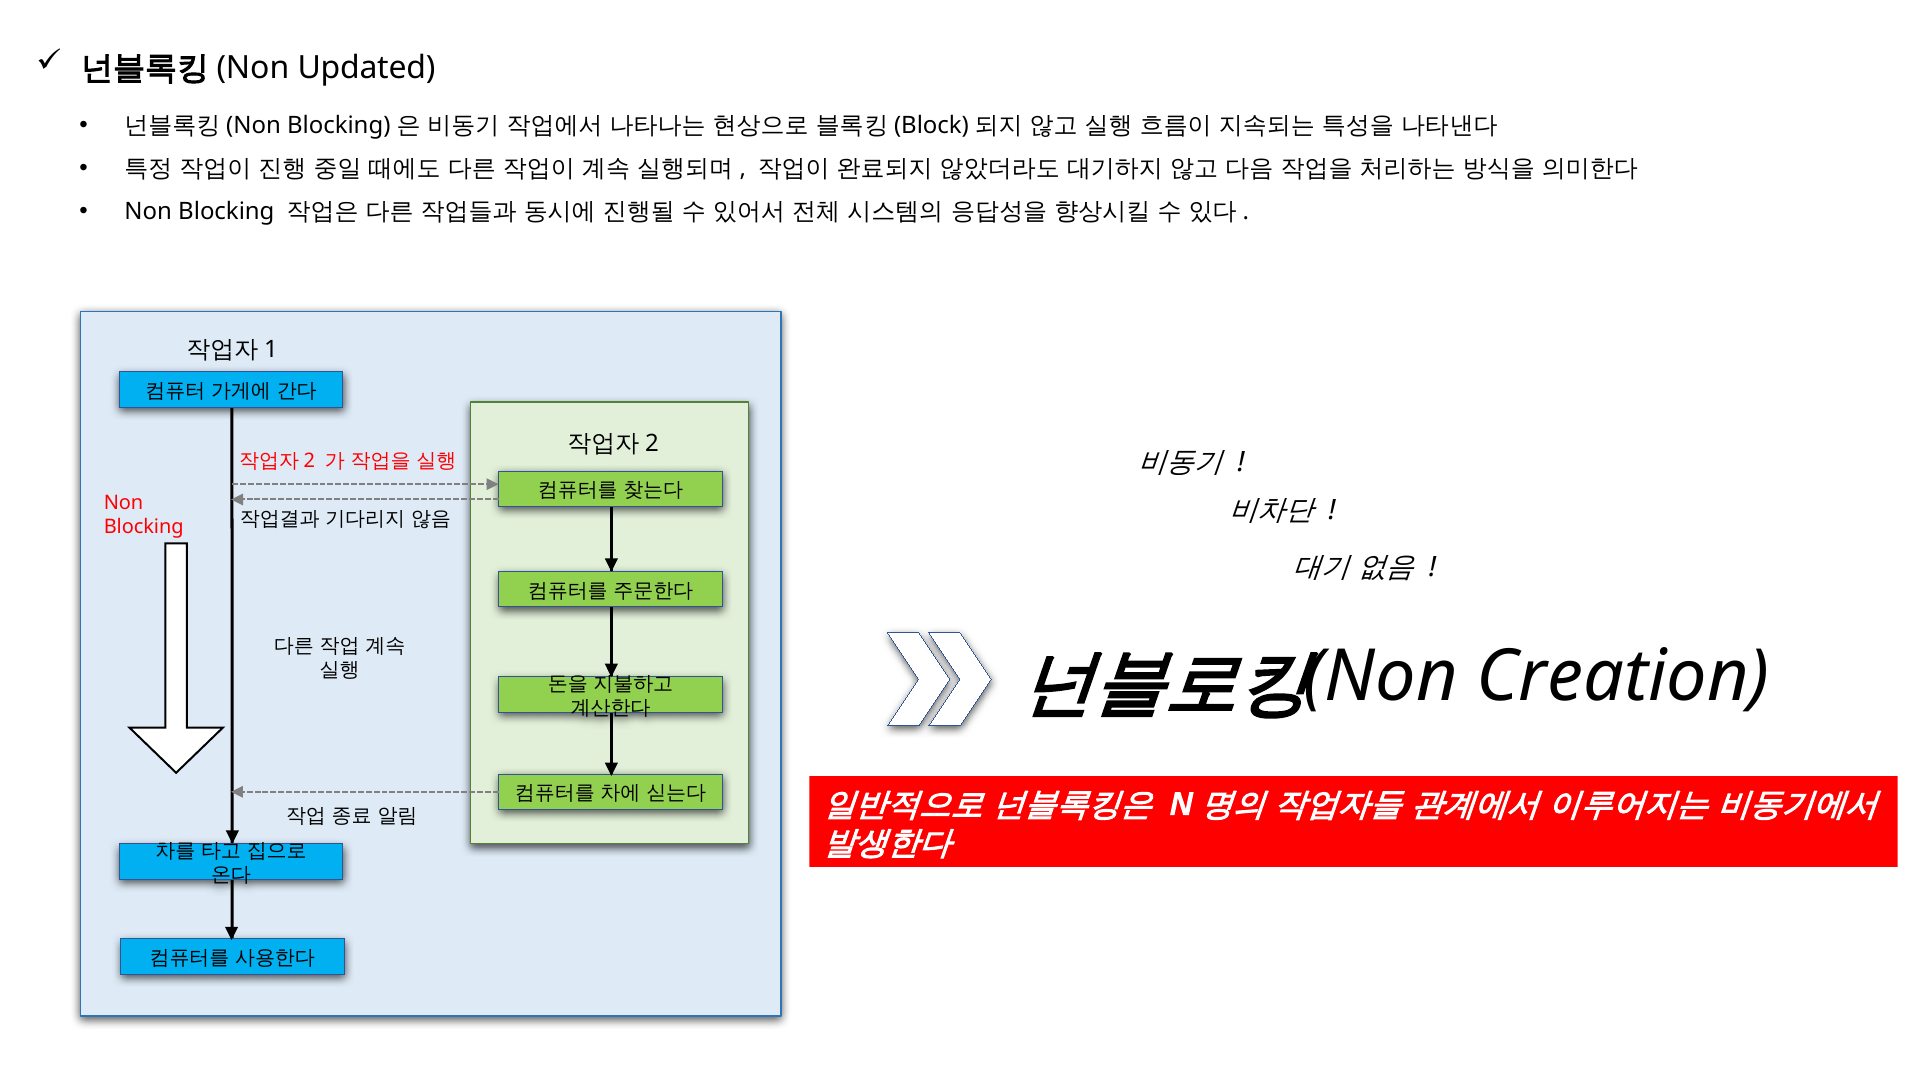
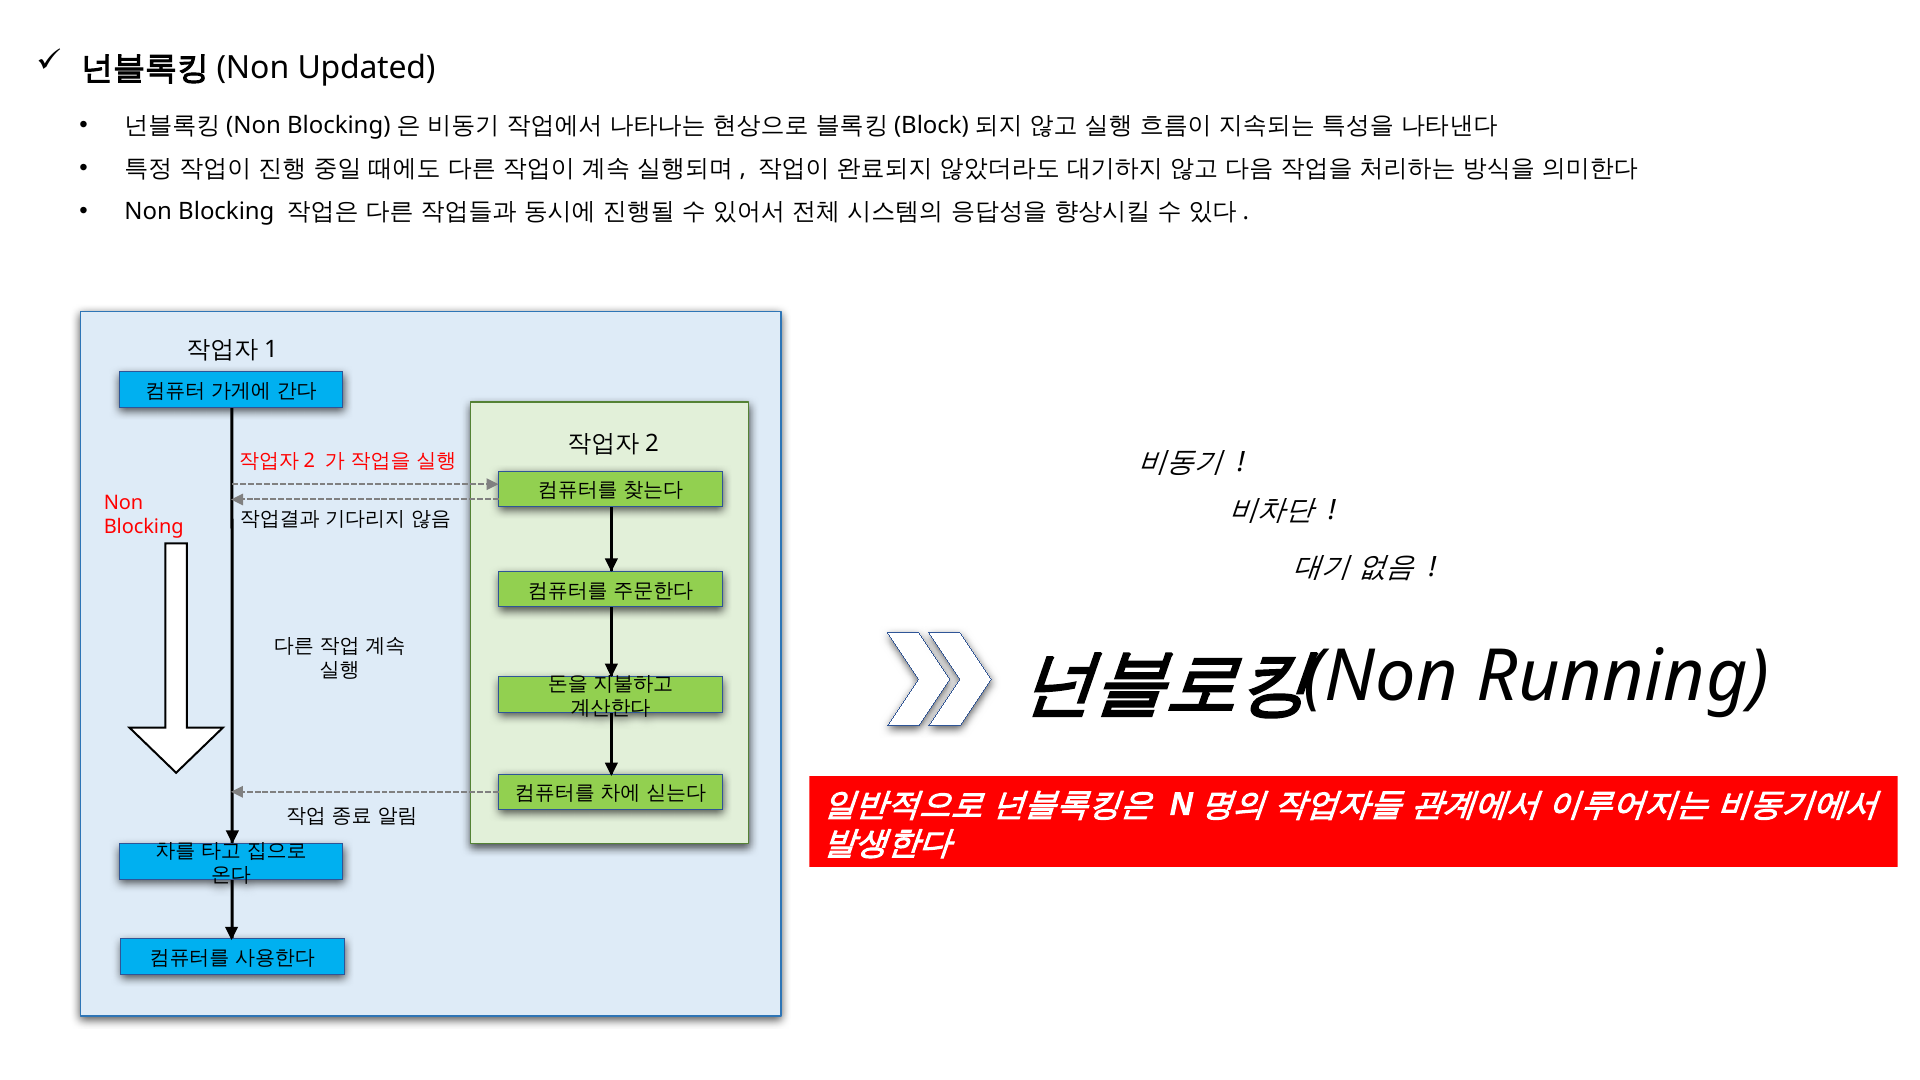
Creation: Creation -> Running
